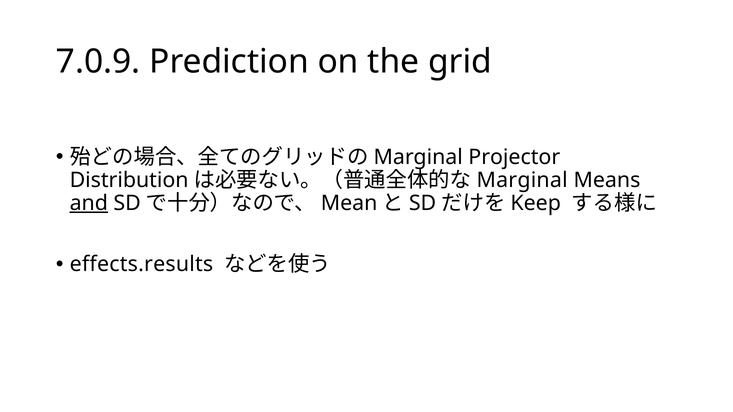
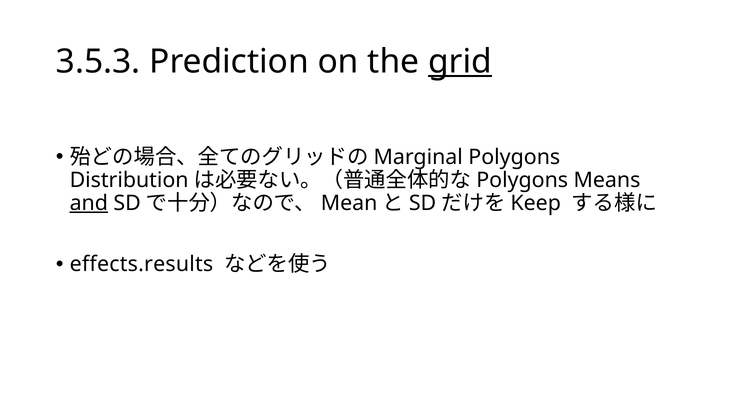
7.0.9: 7.0.9 -> 3.5.3
grid underline: none -> present
Projector at (514, 157): Projector -> Polygons
Marginal at (522, 180): Marginal -> Polygons
